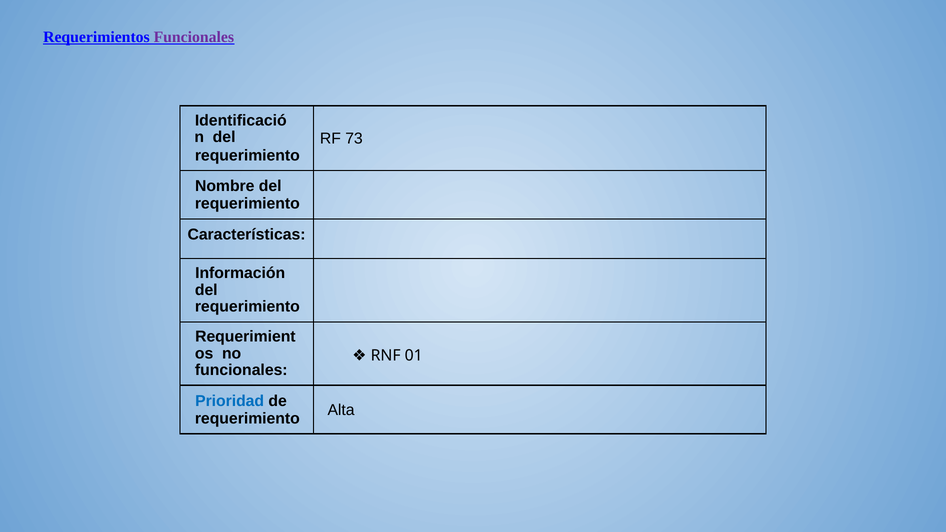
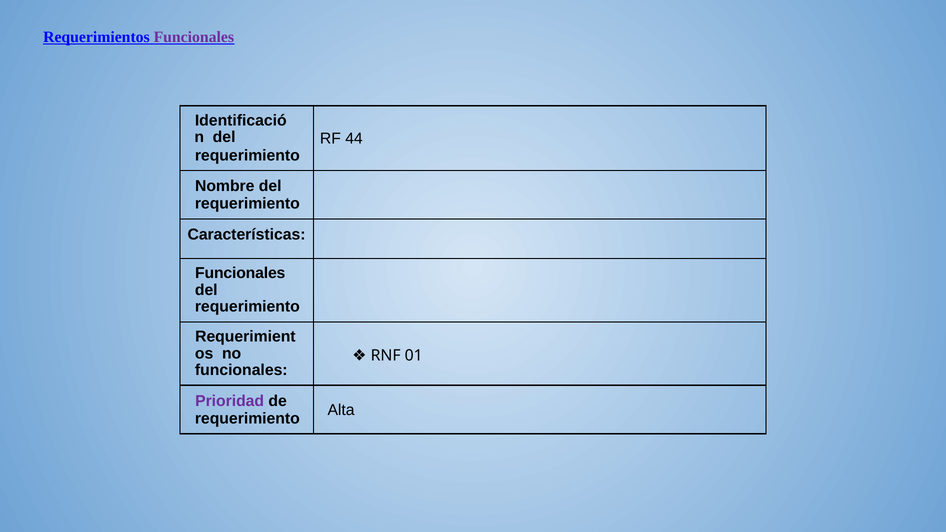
73: 73 -> 44
Información at (240, 273): Información -> Funcionales
Prioridad colour: blue -> purple
